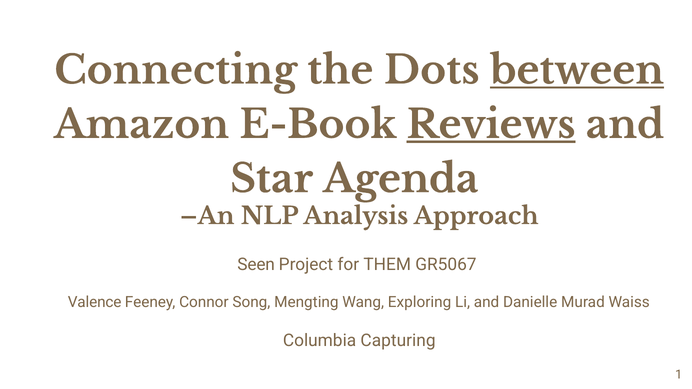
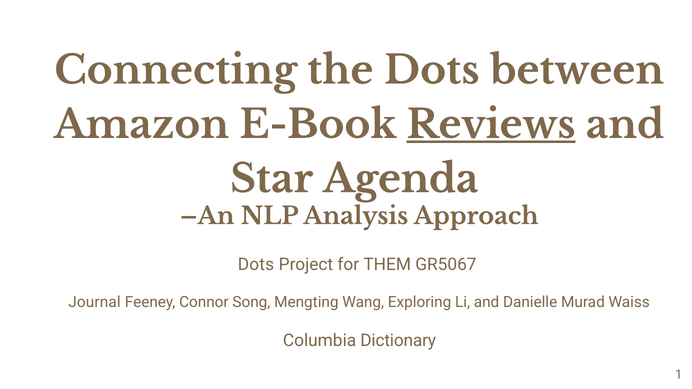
between underline: present -> none
Seen at (256, 265): Seen -> Dots
Valence: Valence -> Journal
Capturing: Capturing -> Dictionary
